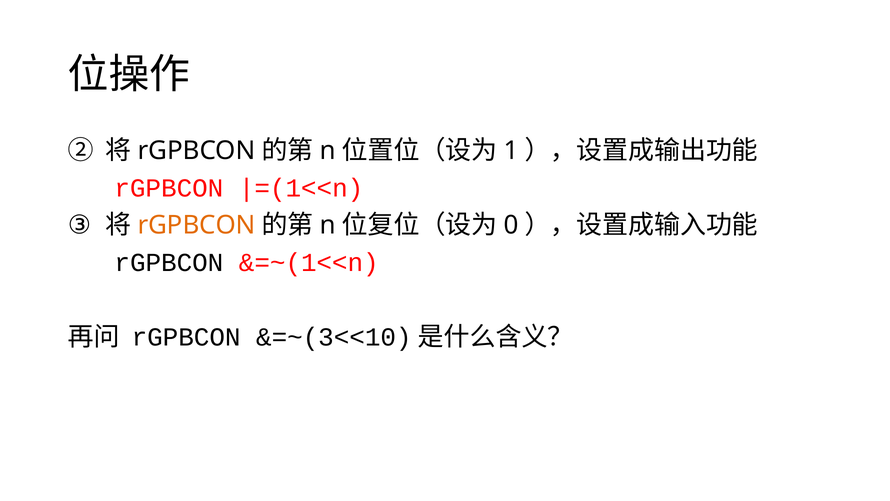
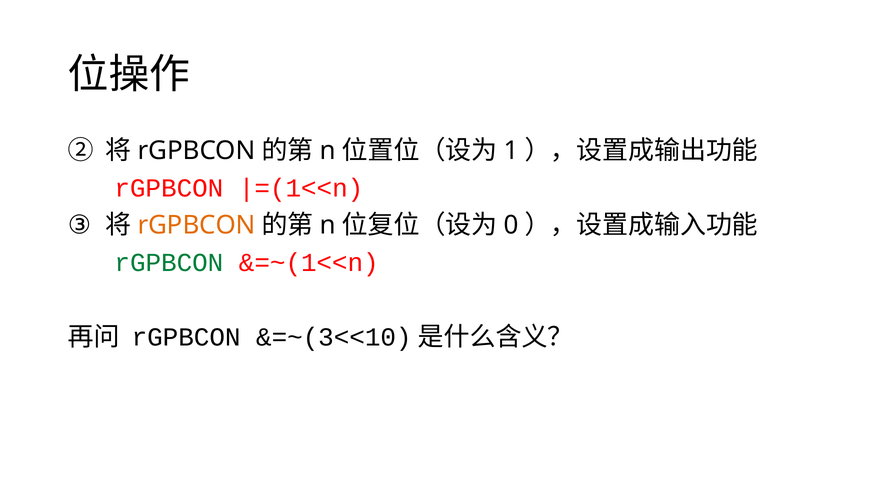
rGPBCON at (169, 262) colour: black -> green
